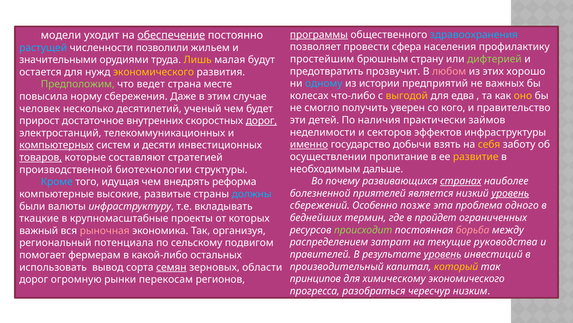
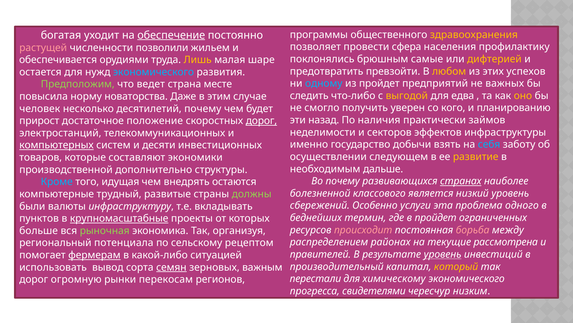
программы underline: present -> none
здравоохранения colour: light blue -> yellow
модели: модели -> богатая
растущей colour: light blue -> pink
простейшим: простейшим -> поклонялись
страну: страну -> самые
дифтерией colour: light green -> yellow
значительными: значительными -> обеспечивается
будут: будут -> шаре
прозвучит: прозвучит -> превзойти
любом colour: pink -> yellow
хорошо: хорошо -> успехов
экономического at (154, 72) colour: yellow -> light blue
из истории: истории -> пройдет
колесах: колесах -> следить
сбережения: сбережения -> новаторства
правительство: правительство -> планированию
десятилетий ученый: ученый -> почему
детей: детей -> назад
внутренних: внутренних -> положение
именно underline: present -> none
себя colour: yellow -> light blue
пропитание: пропитание -> следующем
товаров underline: present -> none
стратегией: стратегией -> экономики
биотехнологии: биотехнологии -> дополнительно
реформа: реформа -> остаются
приятелей: приятелей -> классового
уровень at (510, 193) underline: present -> none
высокие: высокие -> трудный
должны colour: light blue -> light green
позже: позже -> услуги
ткацкие: ткацкие -> пунктов
крупномасштабные underline: none -> present
происходит colour: light green -> pink
важный: важный -> больше
рыночная colour: pink -> light green
затрат: затрат -> районах
руководства: руководства -> рассмотрена
подвигом: подвигом -> рецептом
фермерам underline: none -> present
остальных: остальных -> ситуацией
области: области -> важным
принципов: принципов -> перестали
разобраться: разобраться -> свидетелями
